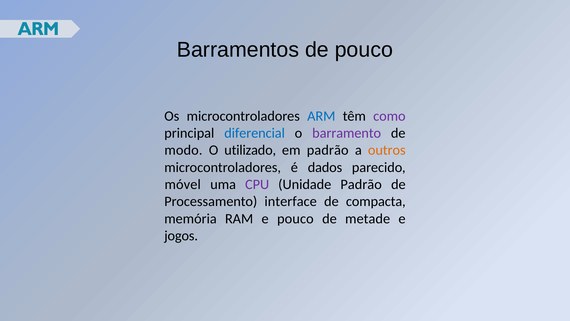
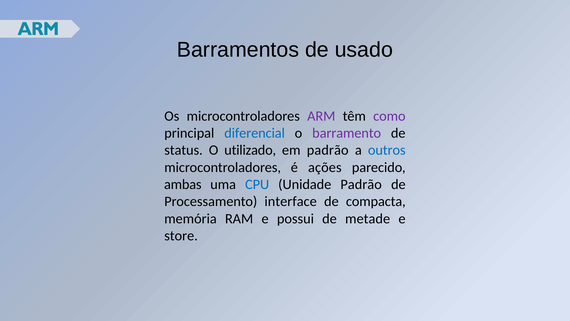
de pouco: pouco -> usado
ARM colour: blue -> purple
modo: modo -> status
outros colour: orange -> blue
dados: dados -> ações
móvel: móvel -> ambas
CPU colour: purple -> blue
e pouco: pouco -> possui
jogos: jogos -> store
